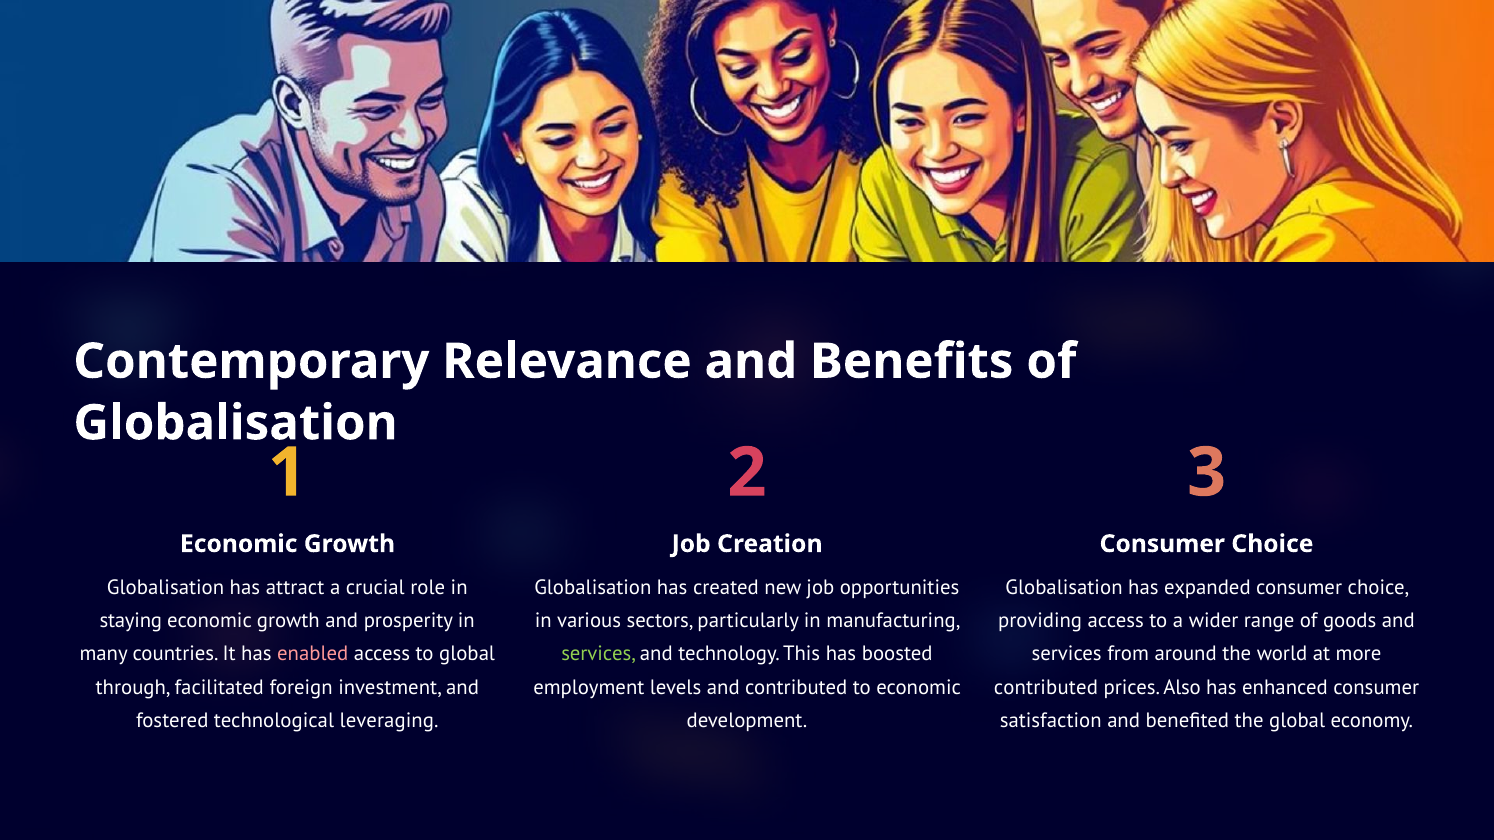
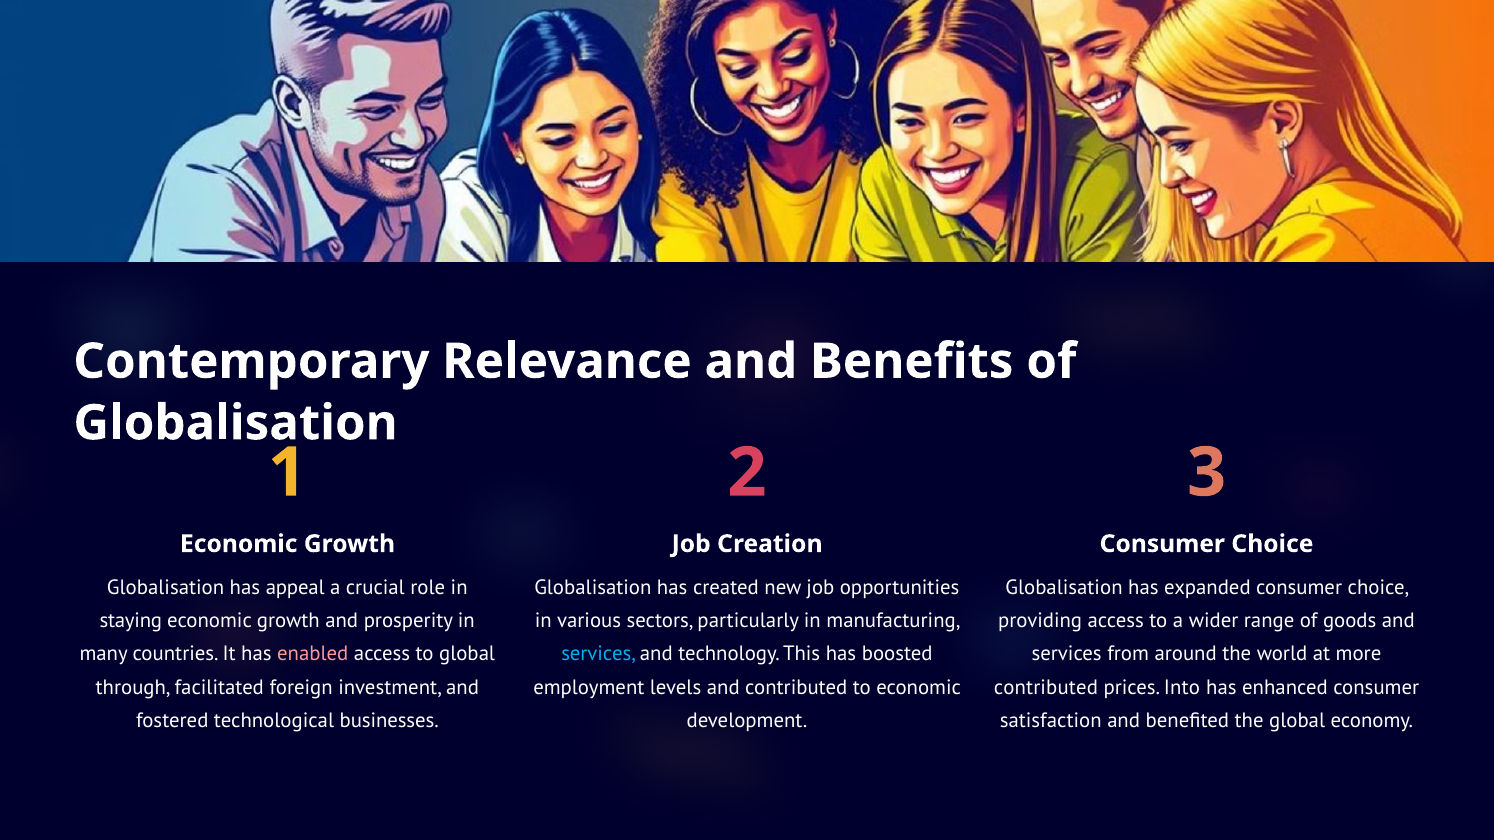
attract: attract -> appeal
services at (599, 654) colour: light green -> light blue
Also: Also -> Into
leveraging: leveraging -> businesses
